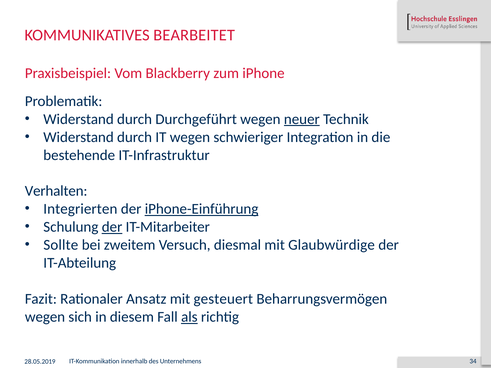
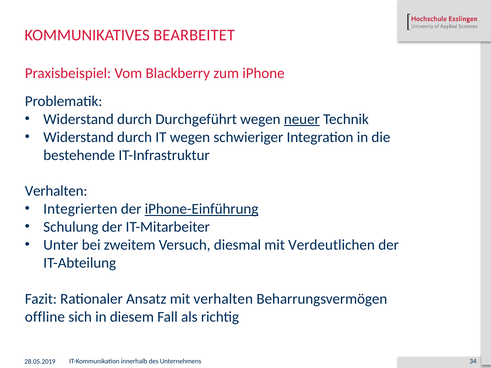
der at (112, 227) underline: present -> none
Sollte: Sollte -> Unter
Glaubwürdige: Glaubwürdige -> Verdeutlichen
mit gesteuert: gesteuert -> verhalten
wegen at (45, 317): wegen -> offline
als underline: present -> none
